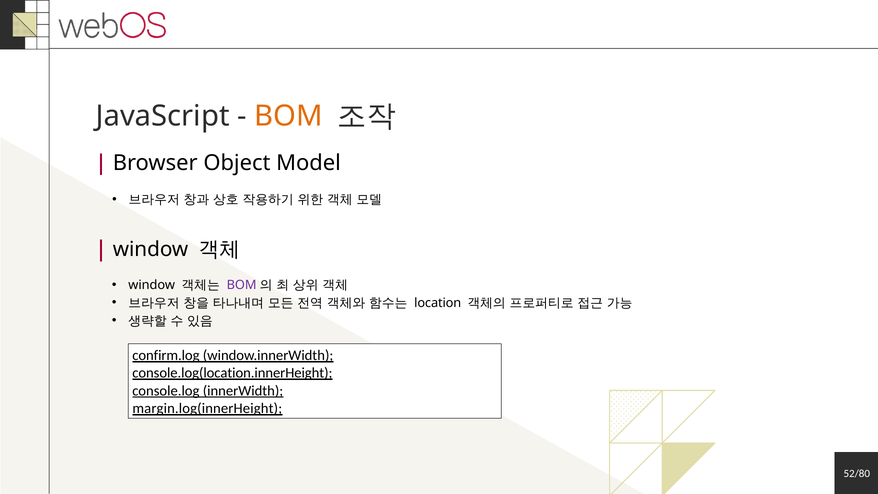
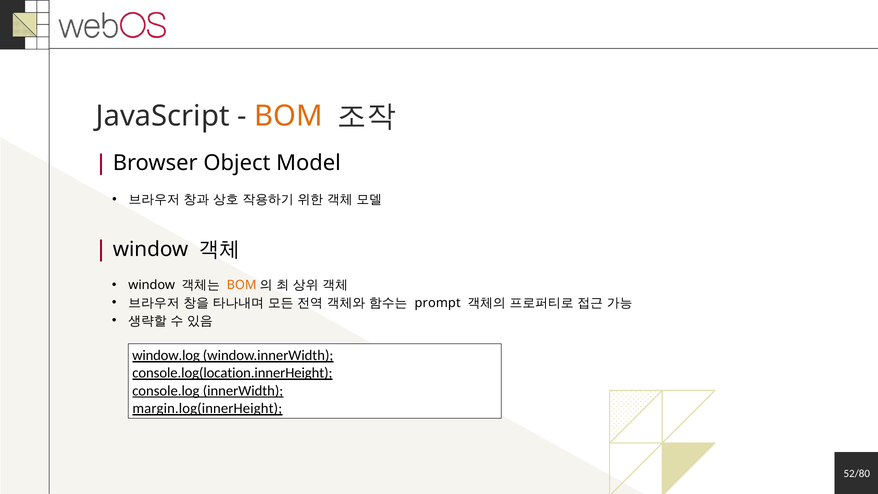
BOM at (242, 285) colour: purple -> orange
location: location -> prompt
confirm.log: confirm.log -> window.log
